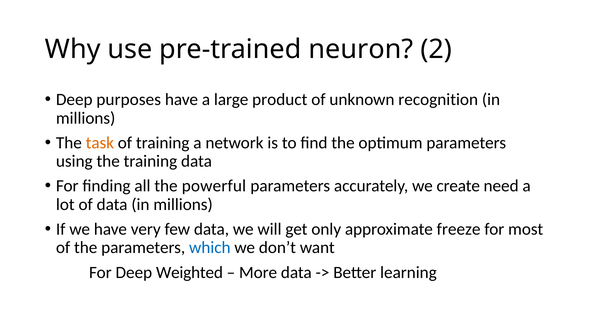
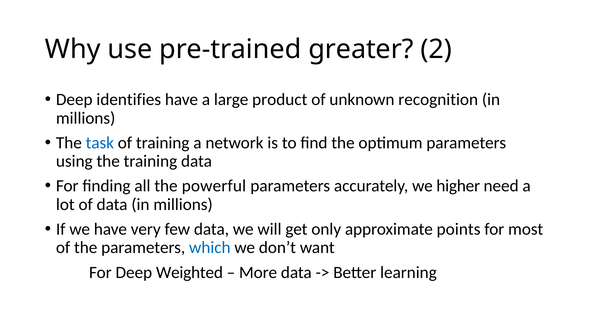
neuron: neuron -> greater
purposes: purposes -> identifies
task colour: orange -> blue
create: create -> higher
freeze: freeze -> points
